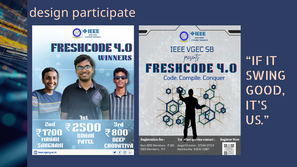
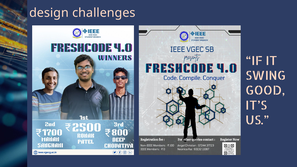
participate: participate -> challenges
